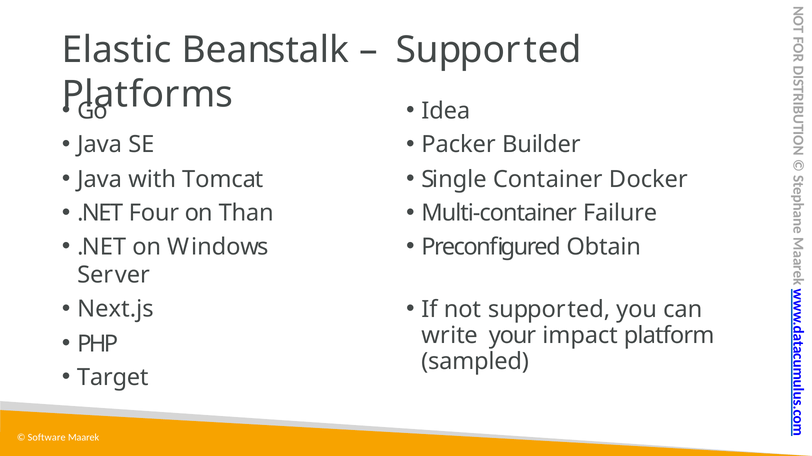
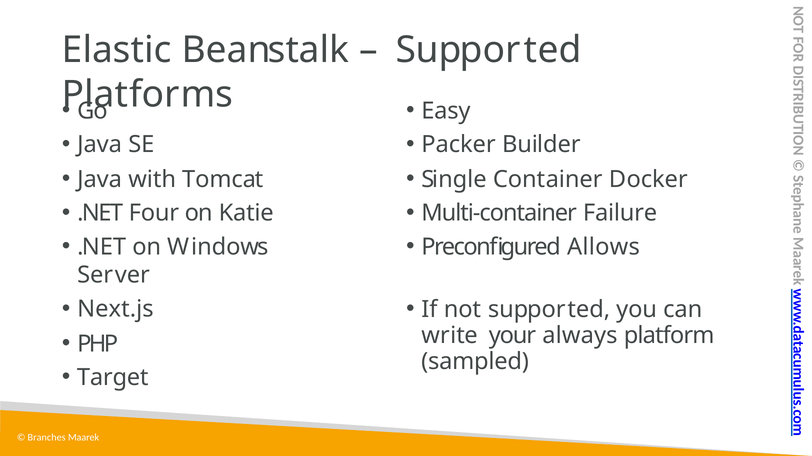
Idea: Idea -> Easy
Than: Than -> Katie
Obtain: Obtain -> Allows
impact: impact -> always
Software: Software -> Branches
